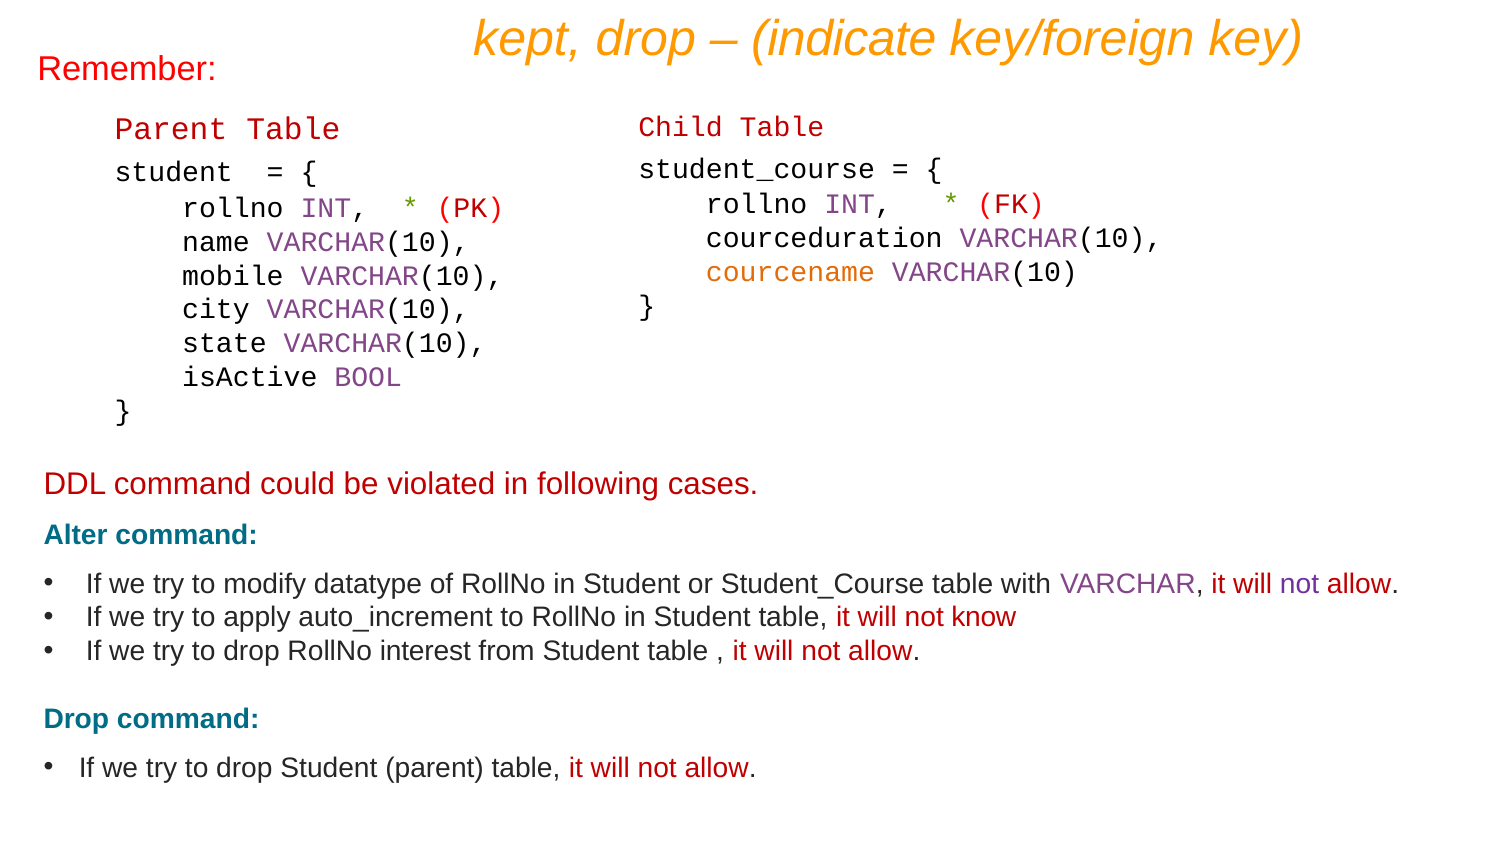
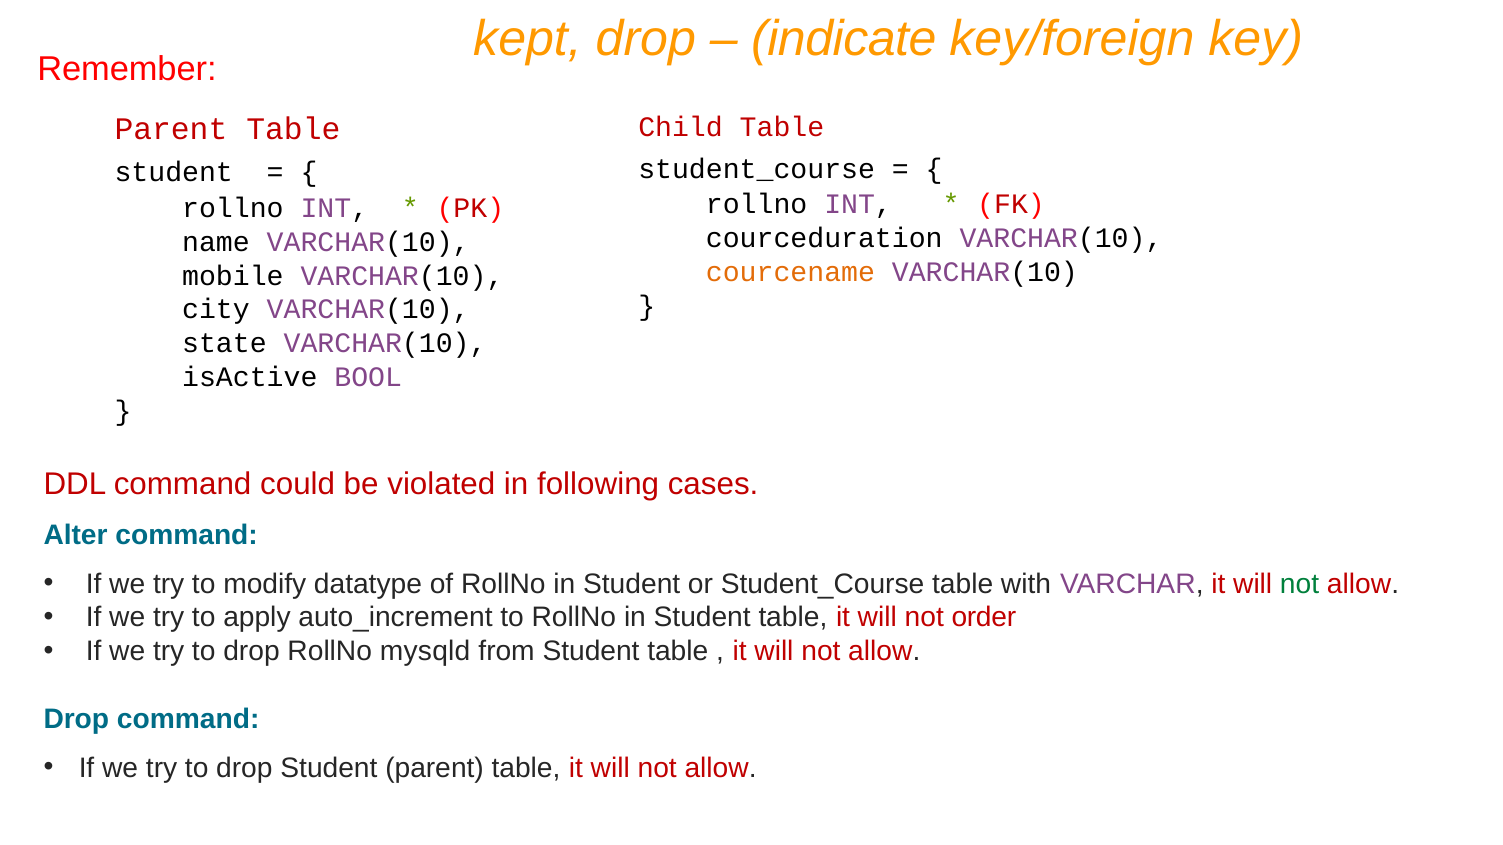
not at (1300, 584) colour: purple -> green
know: know -> order
interest: interest -> mysqld
